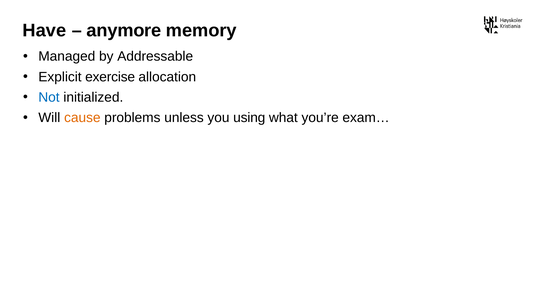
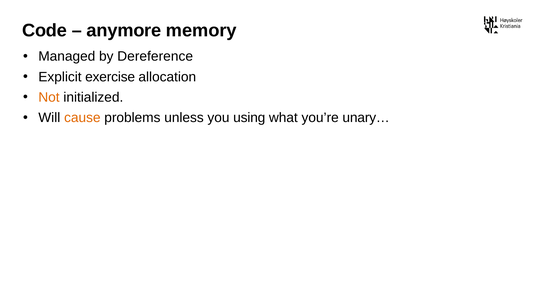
Have: Have -> Code
Addressable: Addressable -> Dereference
Not colour: blue -> orange
exam…: exam… -> unary…
